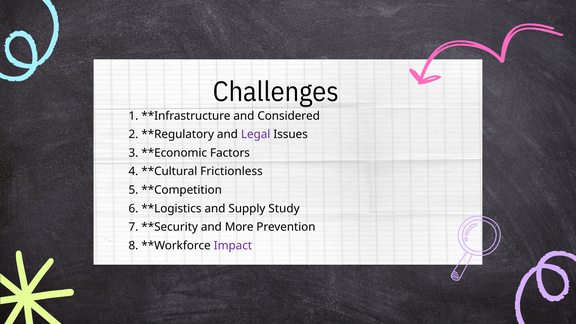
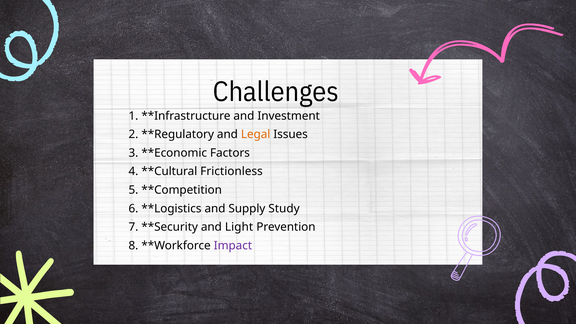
Considered: Considered -> Investment
Legal colour: purple -> orange
More: More -> Light
